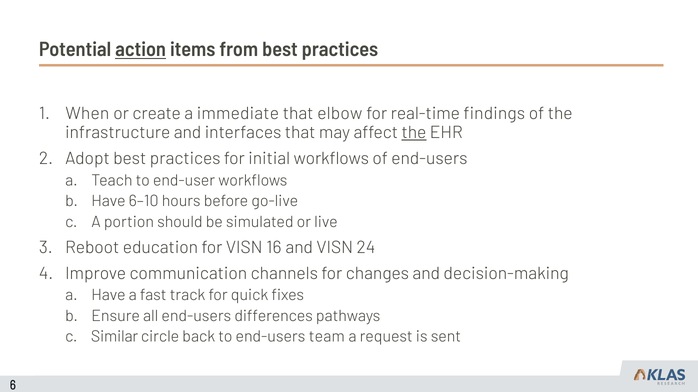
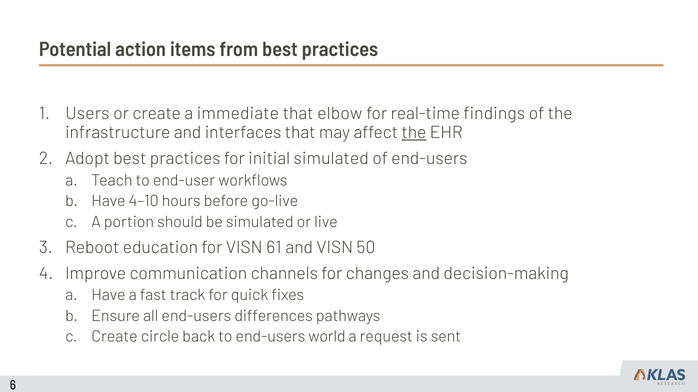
action underline: present -> none
When: When -> Users
initial workflows: workflows -> simulated
6–10: 6–10 -> 4–10
16: 16 -> 61
24: 24 -> 50
Similar at (115, 337): Similar -> Create
team: team -> world
